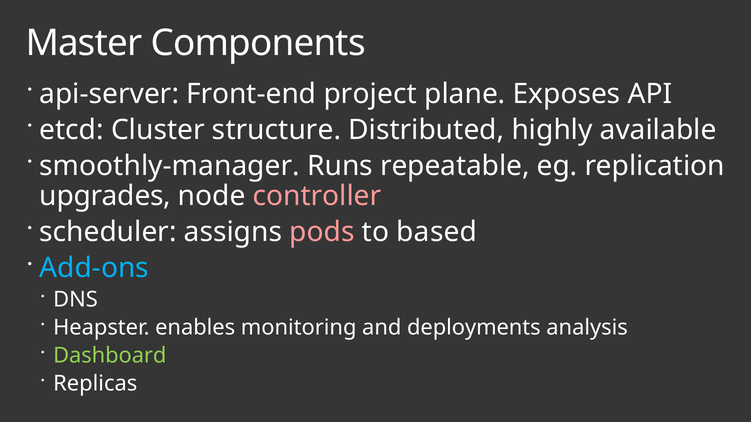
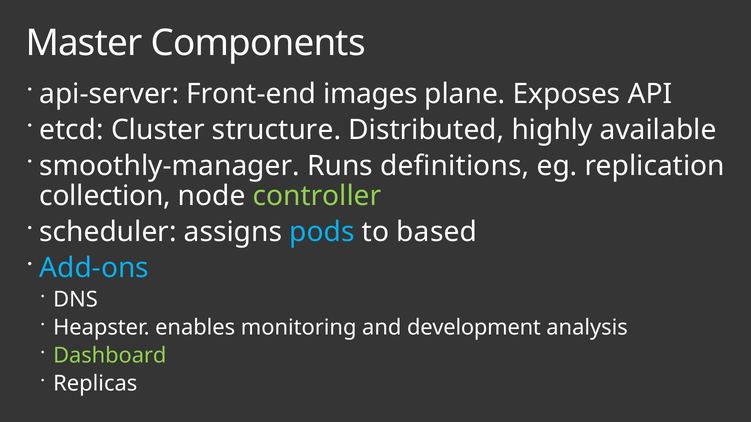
project: project -> images
repeatable: repeatable -> definitions
upgrades: upgrades -> collection
controller colour: pink -> light green
pods colour: pink -> light blue
deployments: deployments -> development
